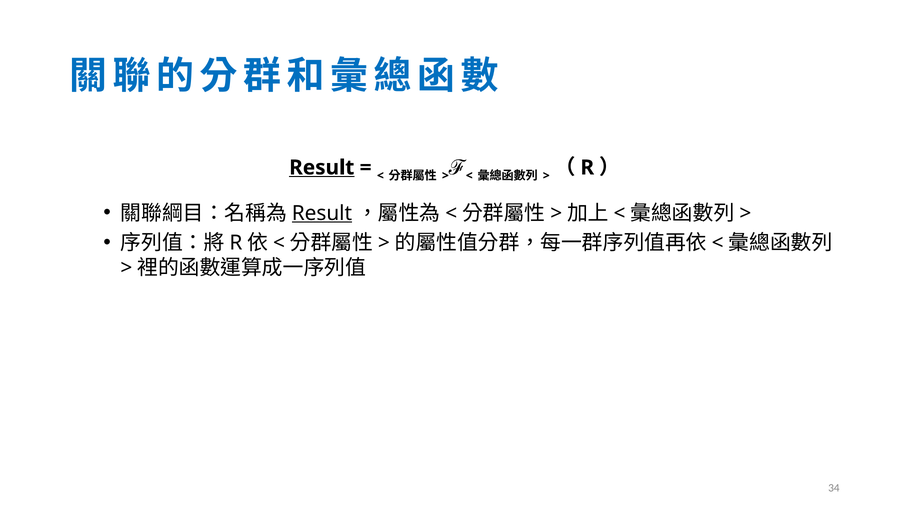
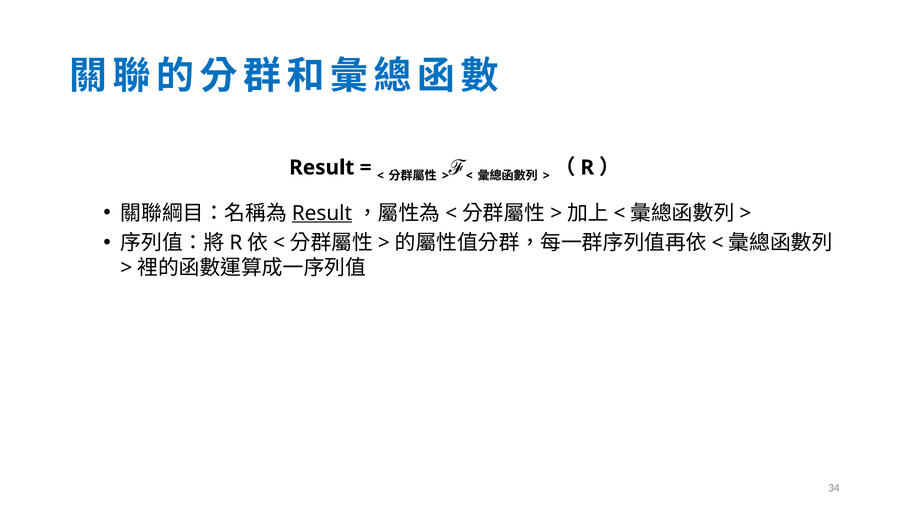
Result at (322, 168) underline: present -> none
